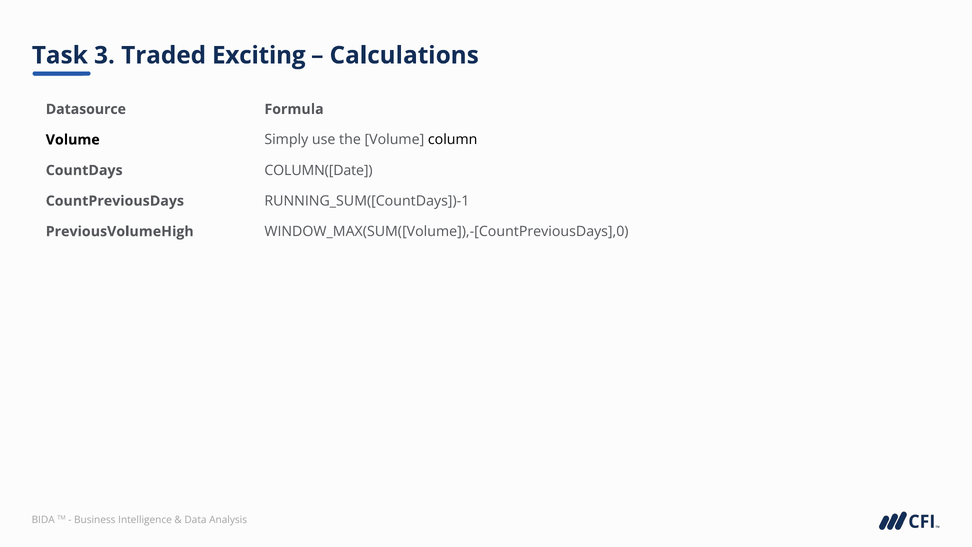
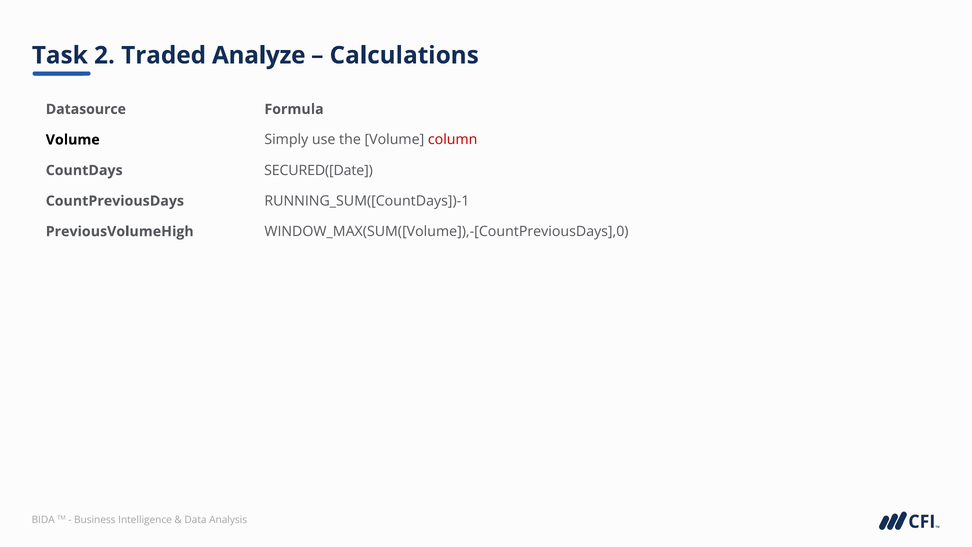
3: 3 -> 2
Exciting: Exciting -> Analyze
column colour: black -> red
COLUMN([Date: COLUMN([Date -> SECURED([Date
